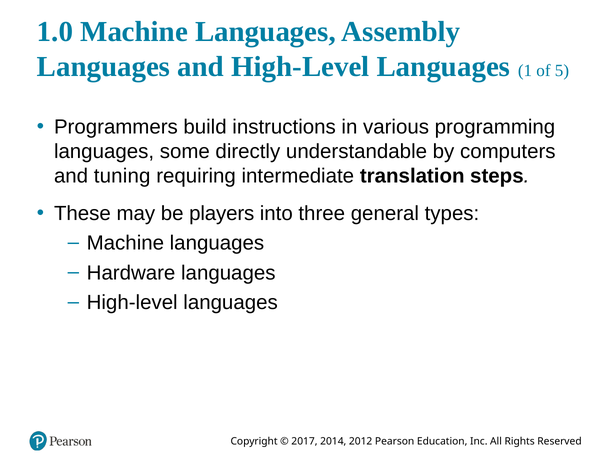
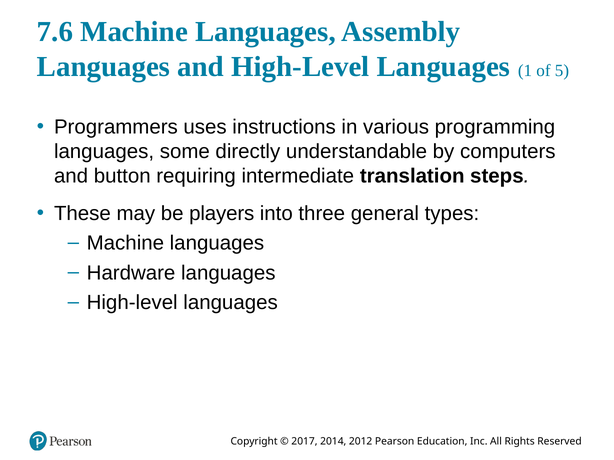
1.0: 1.0 -> 7.6
build: build -> uses
tuning: tuning -> button
